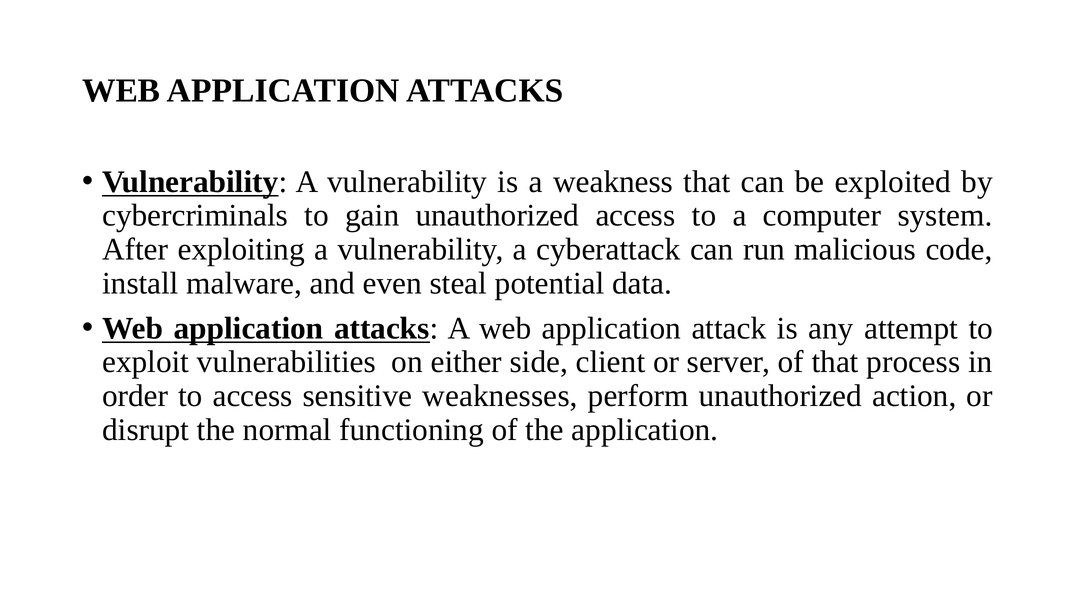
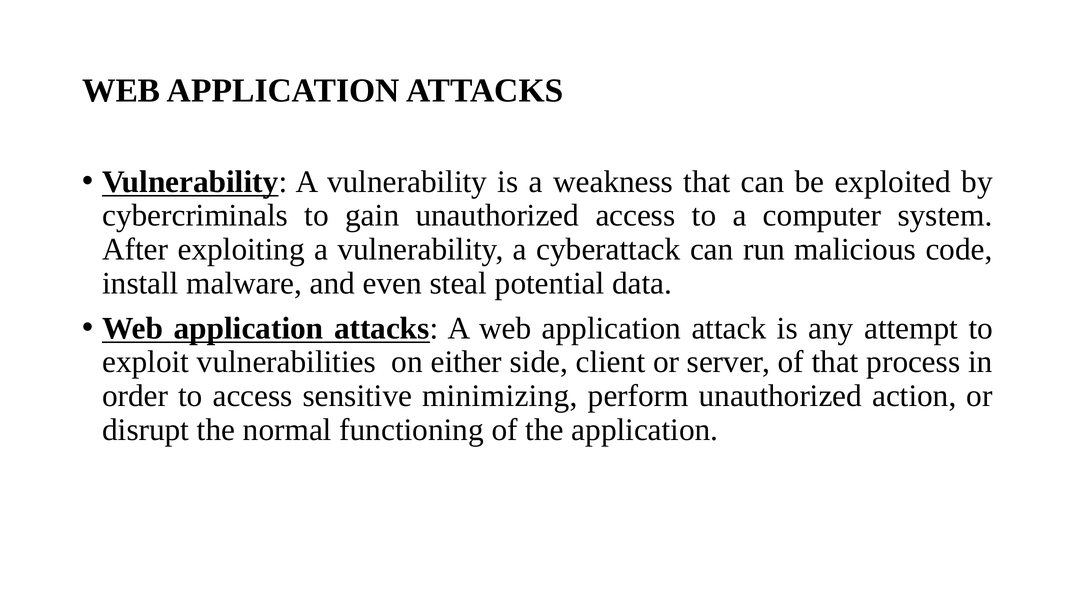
weaknesses: weaknesses -> minimizing
